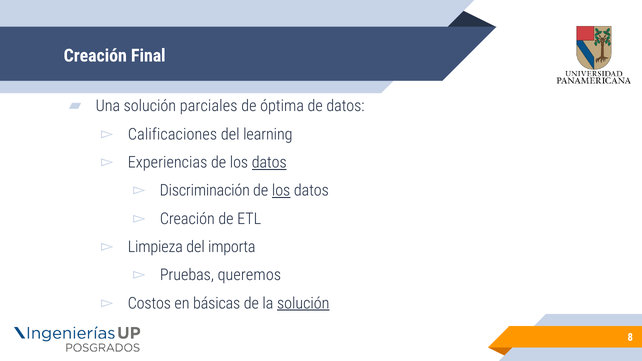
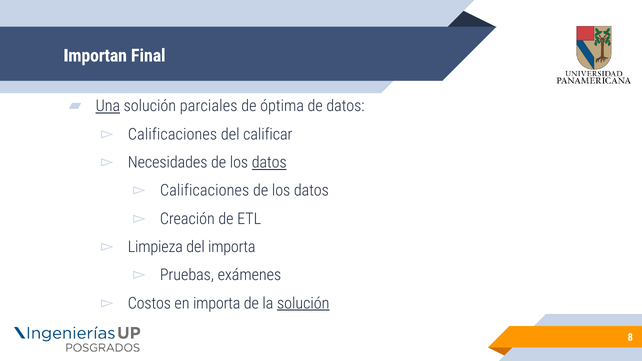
Creación at (95, 56): Creación -> Importan
Una underline: none -> present
learning: learning -> calificar
Experiencias: Experiencias -> Necesidades
Discriminación at (205, 191): Discriminación -> Calificaciones
los at (281, 191) underline: present -> none
queremos: queremos -> exámenes
en básicas: básicas -> importa
